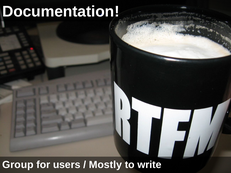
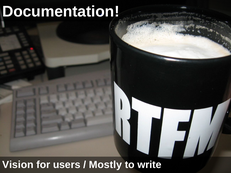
Group: Group -> Vision
